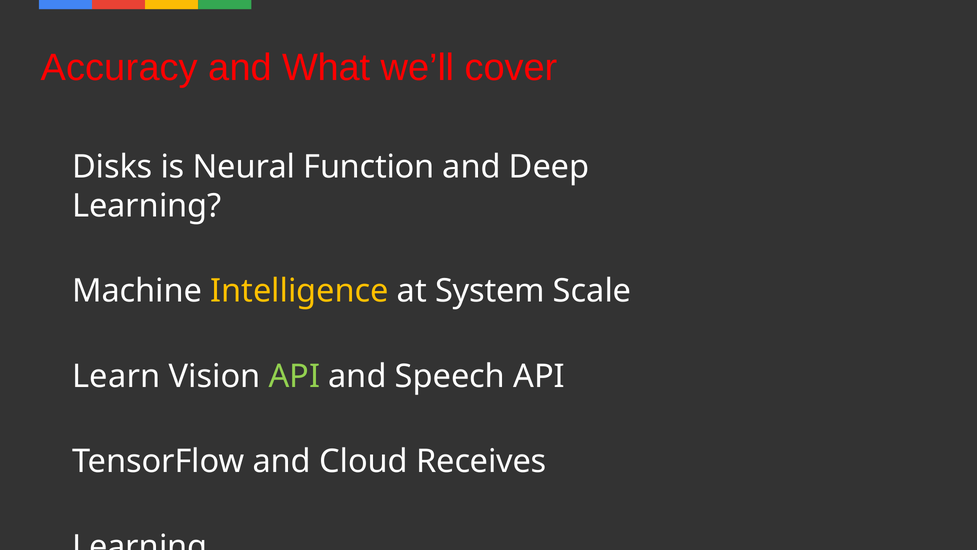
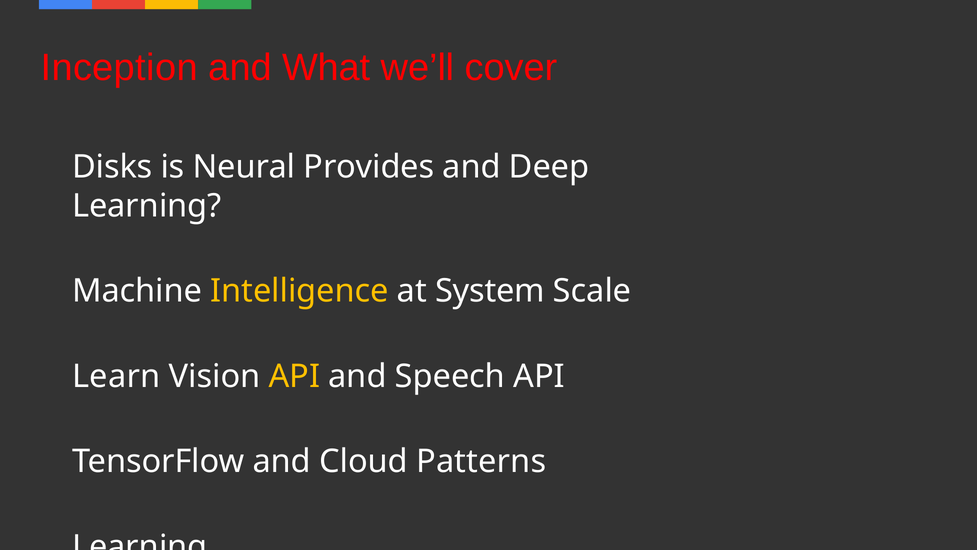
Accuracy: Accuracy -> Inception
Function: Function -> Provides
API at (294, 376) colour: light green -> yellow
Receives: Receives -> Patterns
